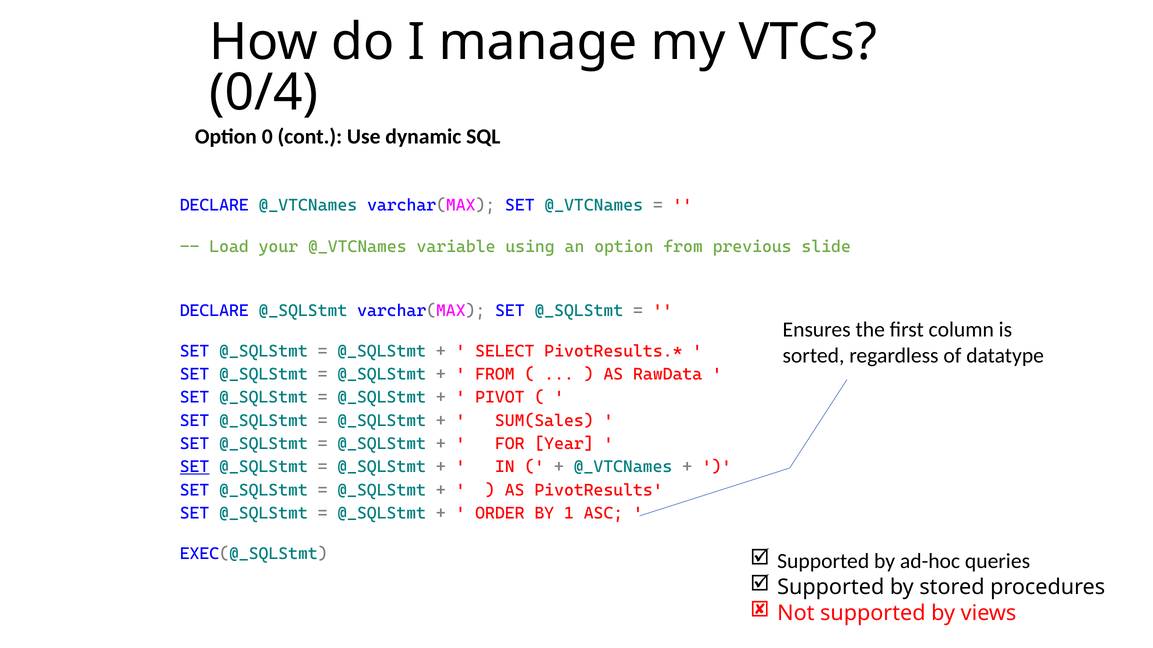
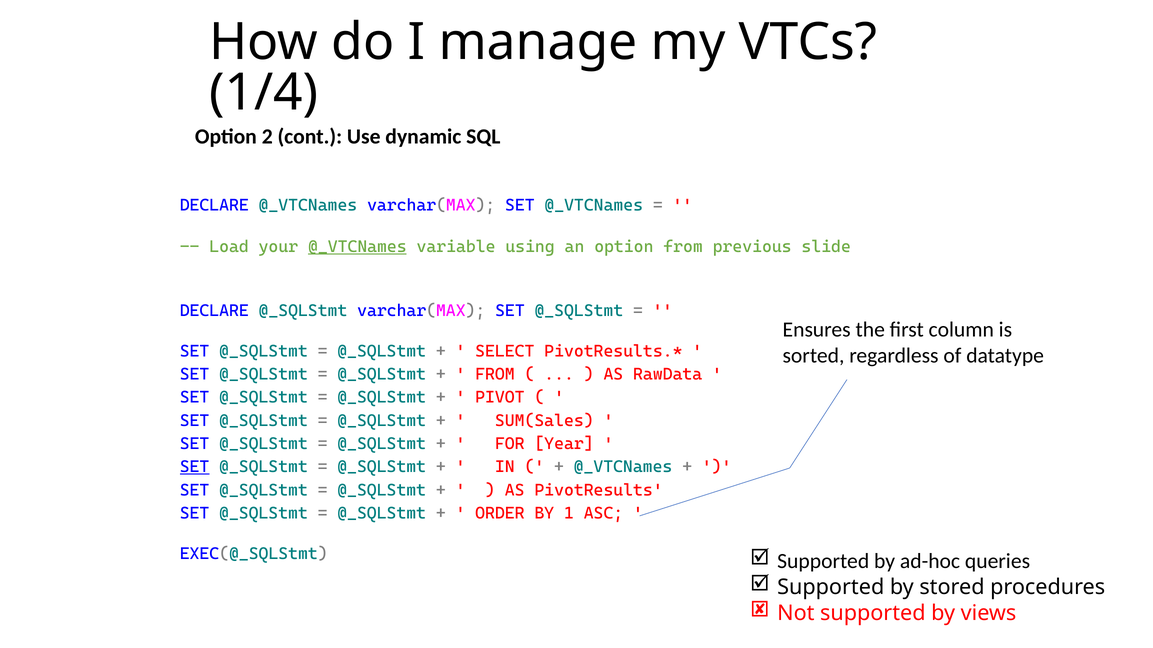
0/4: 0/4 -> 1/4
0: 0 -> 2
@_VTCNames at (357, 247) underline: none -> present
